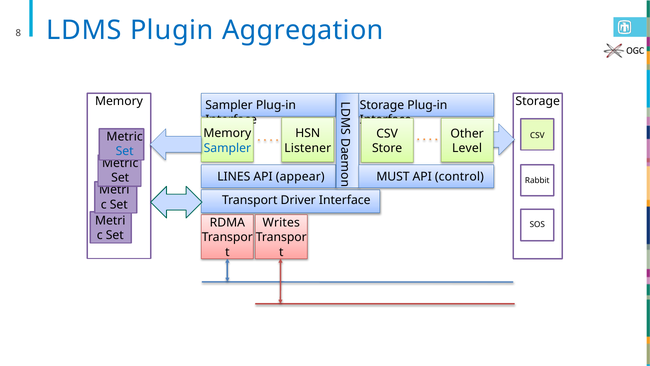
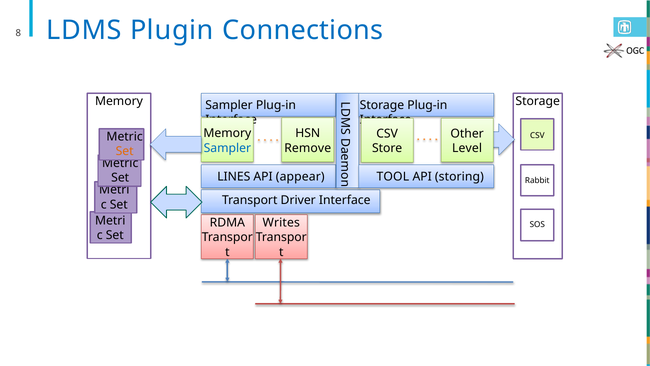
Aggregation: Aggregation -> Connections
Listener: Listener -> Remove
Set at (125, 151) colour: blue -> orange
MUST: MUST -> TOOL
control: control -> storing
